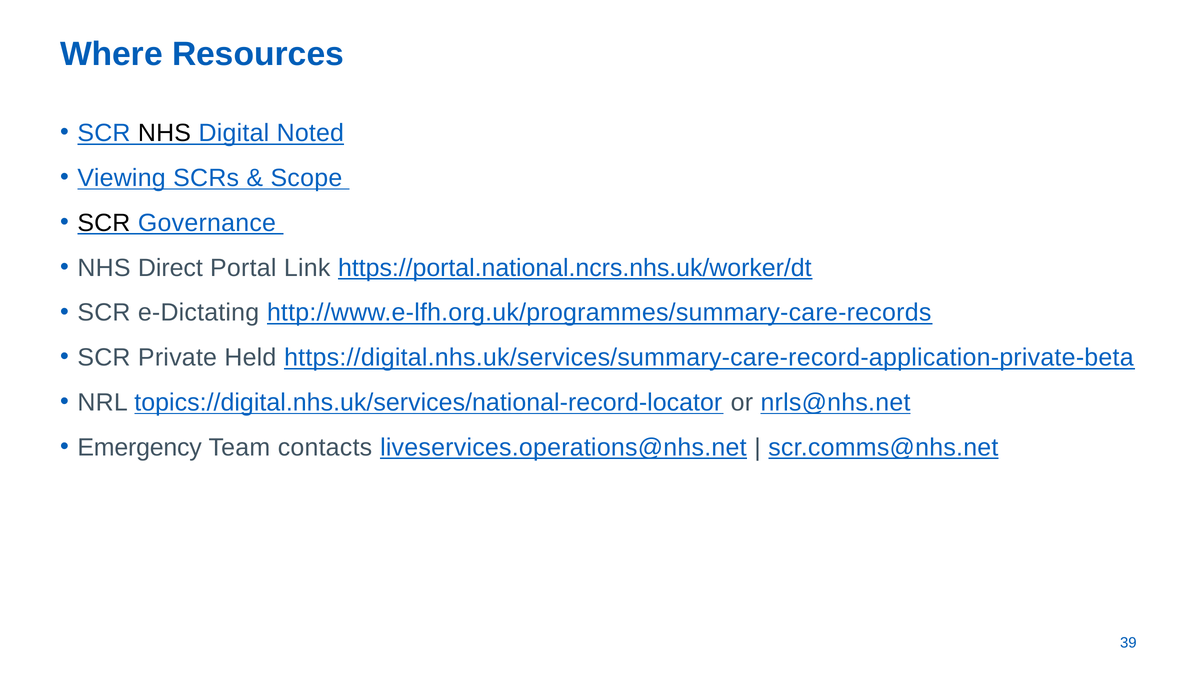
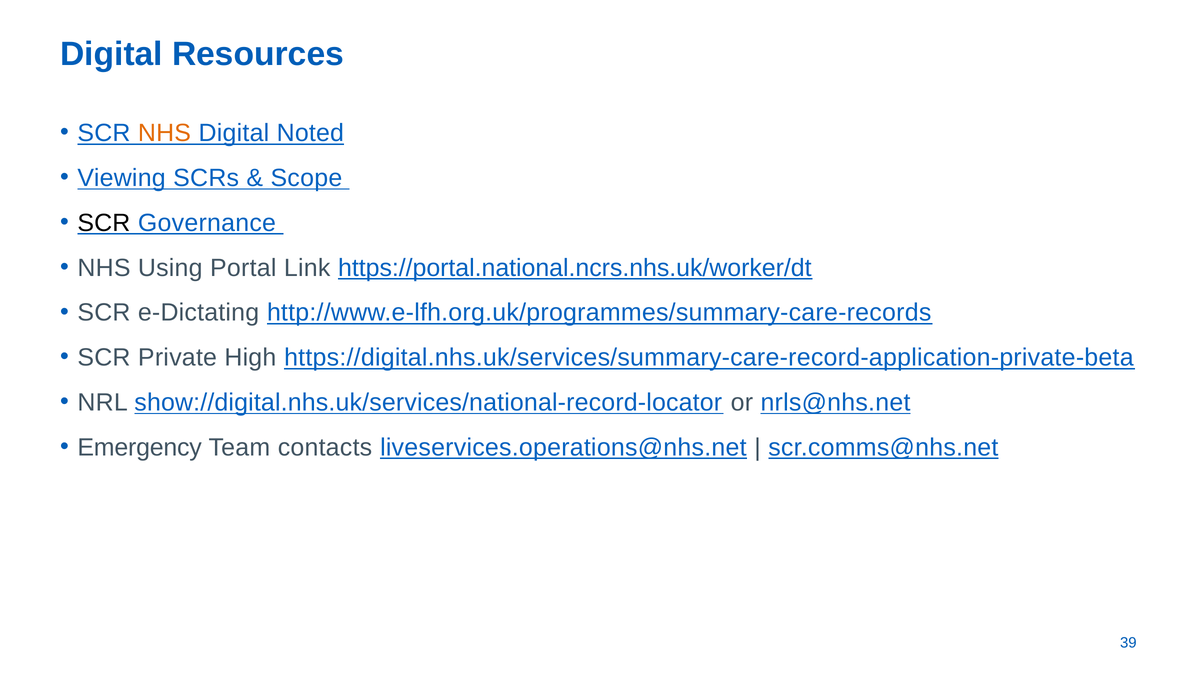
Where at (111, 54): Where -> Digital
NHS at (164, 133) colour: black -> orange
Direct: Direct -> Using
Held: Held -> High
topics://digital.nhs.uk/services/national-record-locator: topics://digital.nhs.uk/services/national-record-locator -> show://digital.nhs.uk/services/national-record-locator
